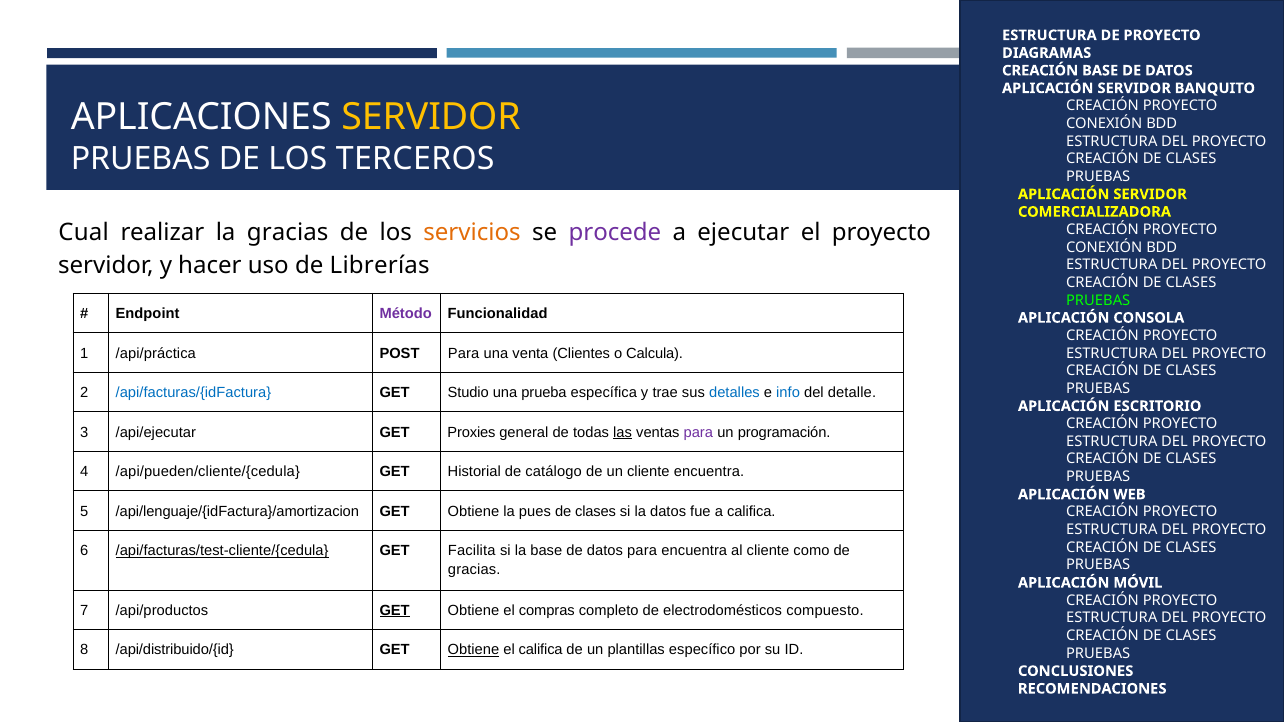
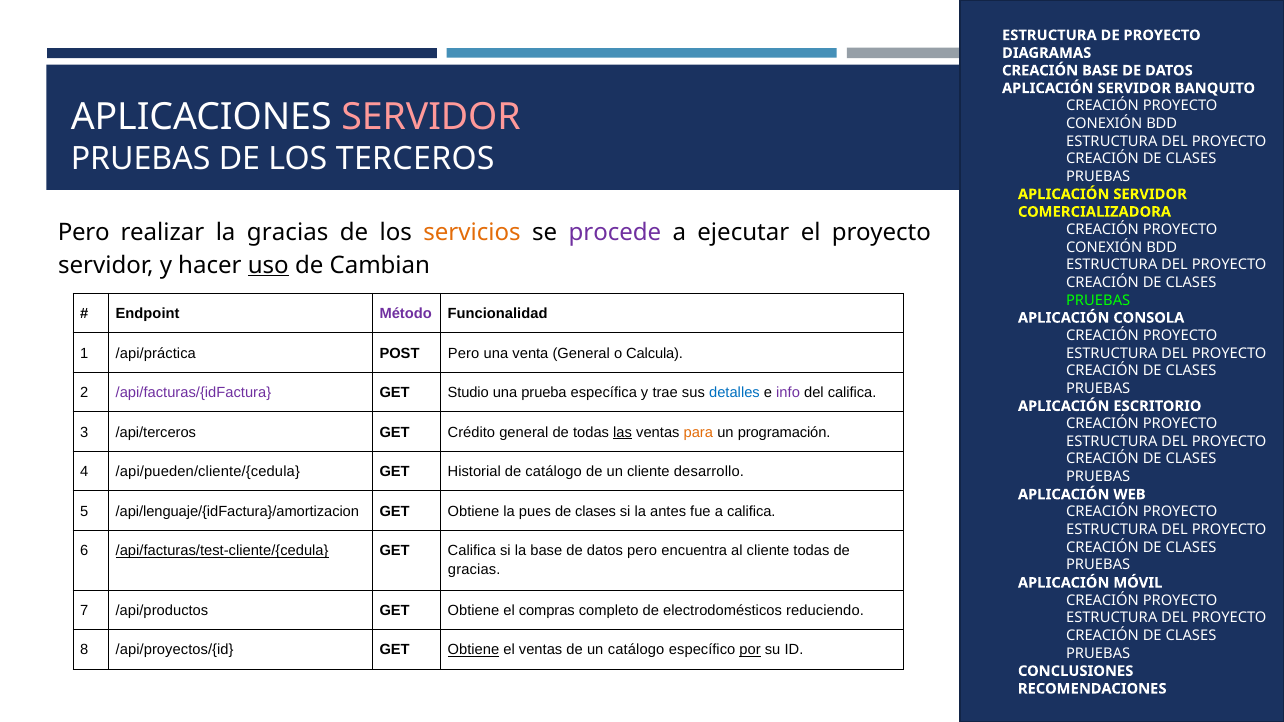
SERVIDOR at (431, 117) colour: yellow -> pink
Cual at (84, 233): Cual -> Pero
uso underline: none -> present
Librerías: Librerías -> Cambian
POST Para: Para -> Pero
venta Clientes: Clientes -> General
/api/facturas/{idFactura colour: blue -> purple
info colour: blue -> purple
del detalle: detalle -> califica
/api/ejecutar: /api/ejecutar -> /api/terceros
Proxies: Proxies -> Crédito
para at (698, 432) colour: purple -> orange
cliente encuentra: encuentra -> desarrollo
la datos: datos -> antes
GET Facilita: Facilita -> Califica
datos para: para -> pero
cliente como: como -> todas
GET at (395, 611) underline: present -> none
compuesto: compuesto -> reduciendo
/api/distribuido/{id: /api/distribuido/{id -> /api/proyectos/{id
el califica: califica -> ventas
un plantillas: plantillas -> catálogo
por underline: none -> present
